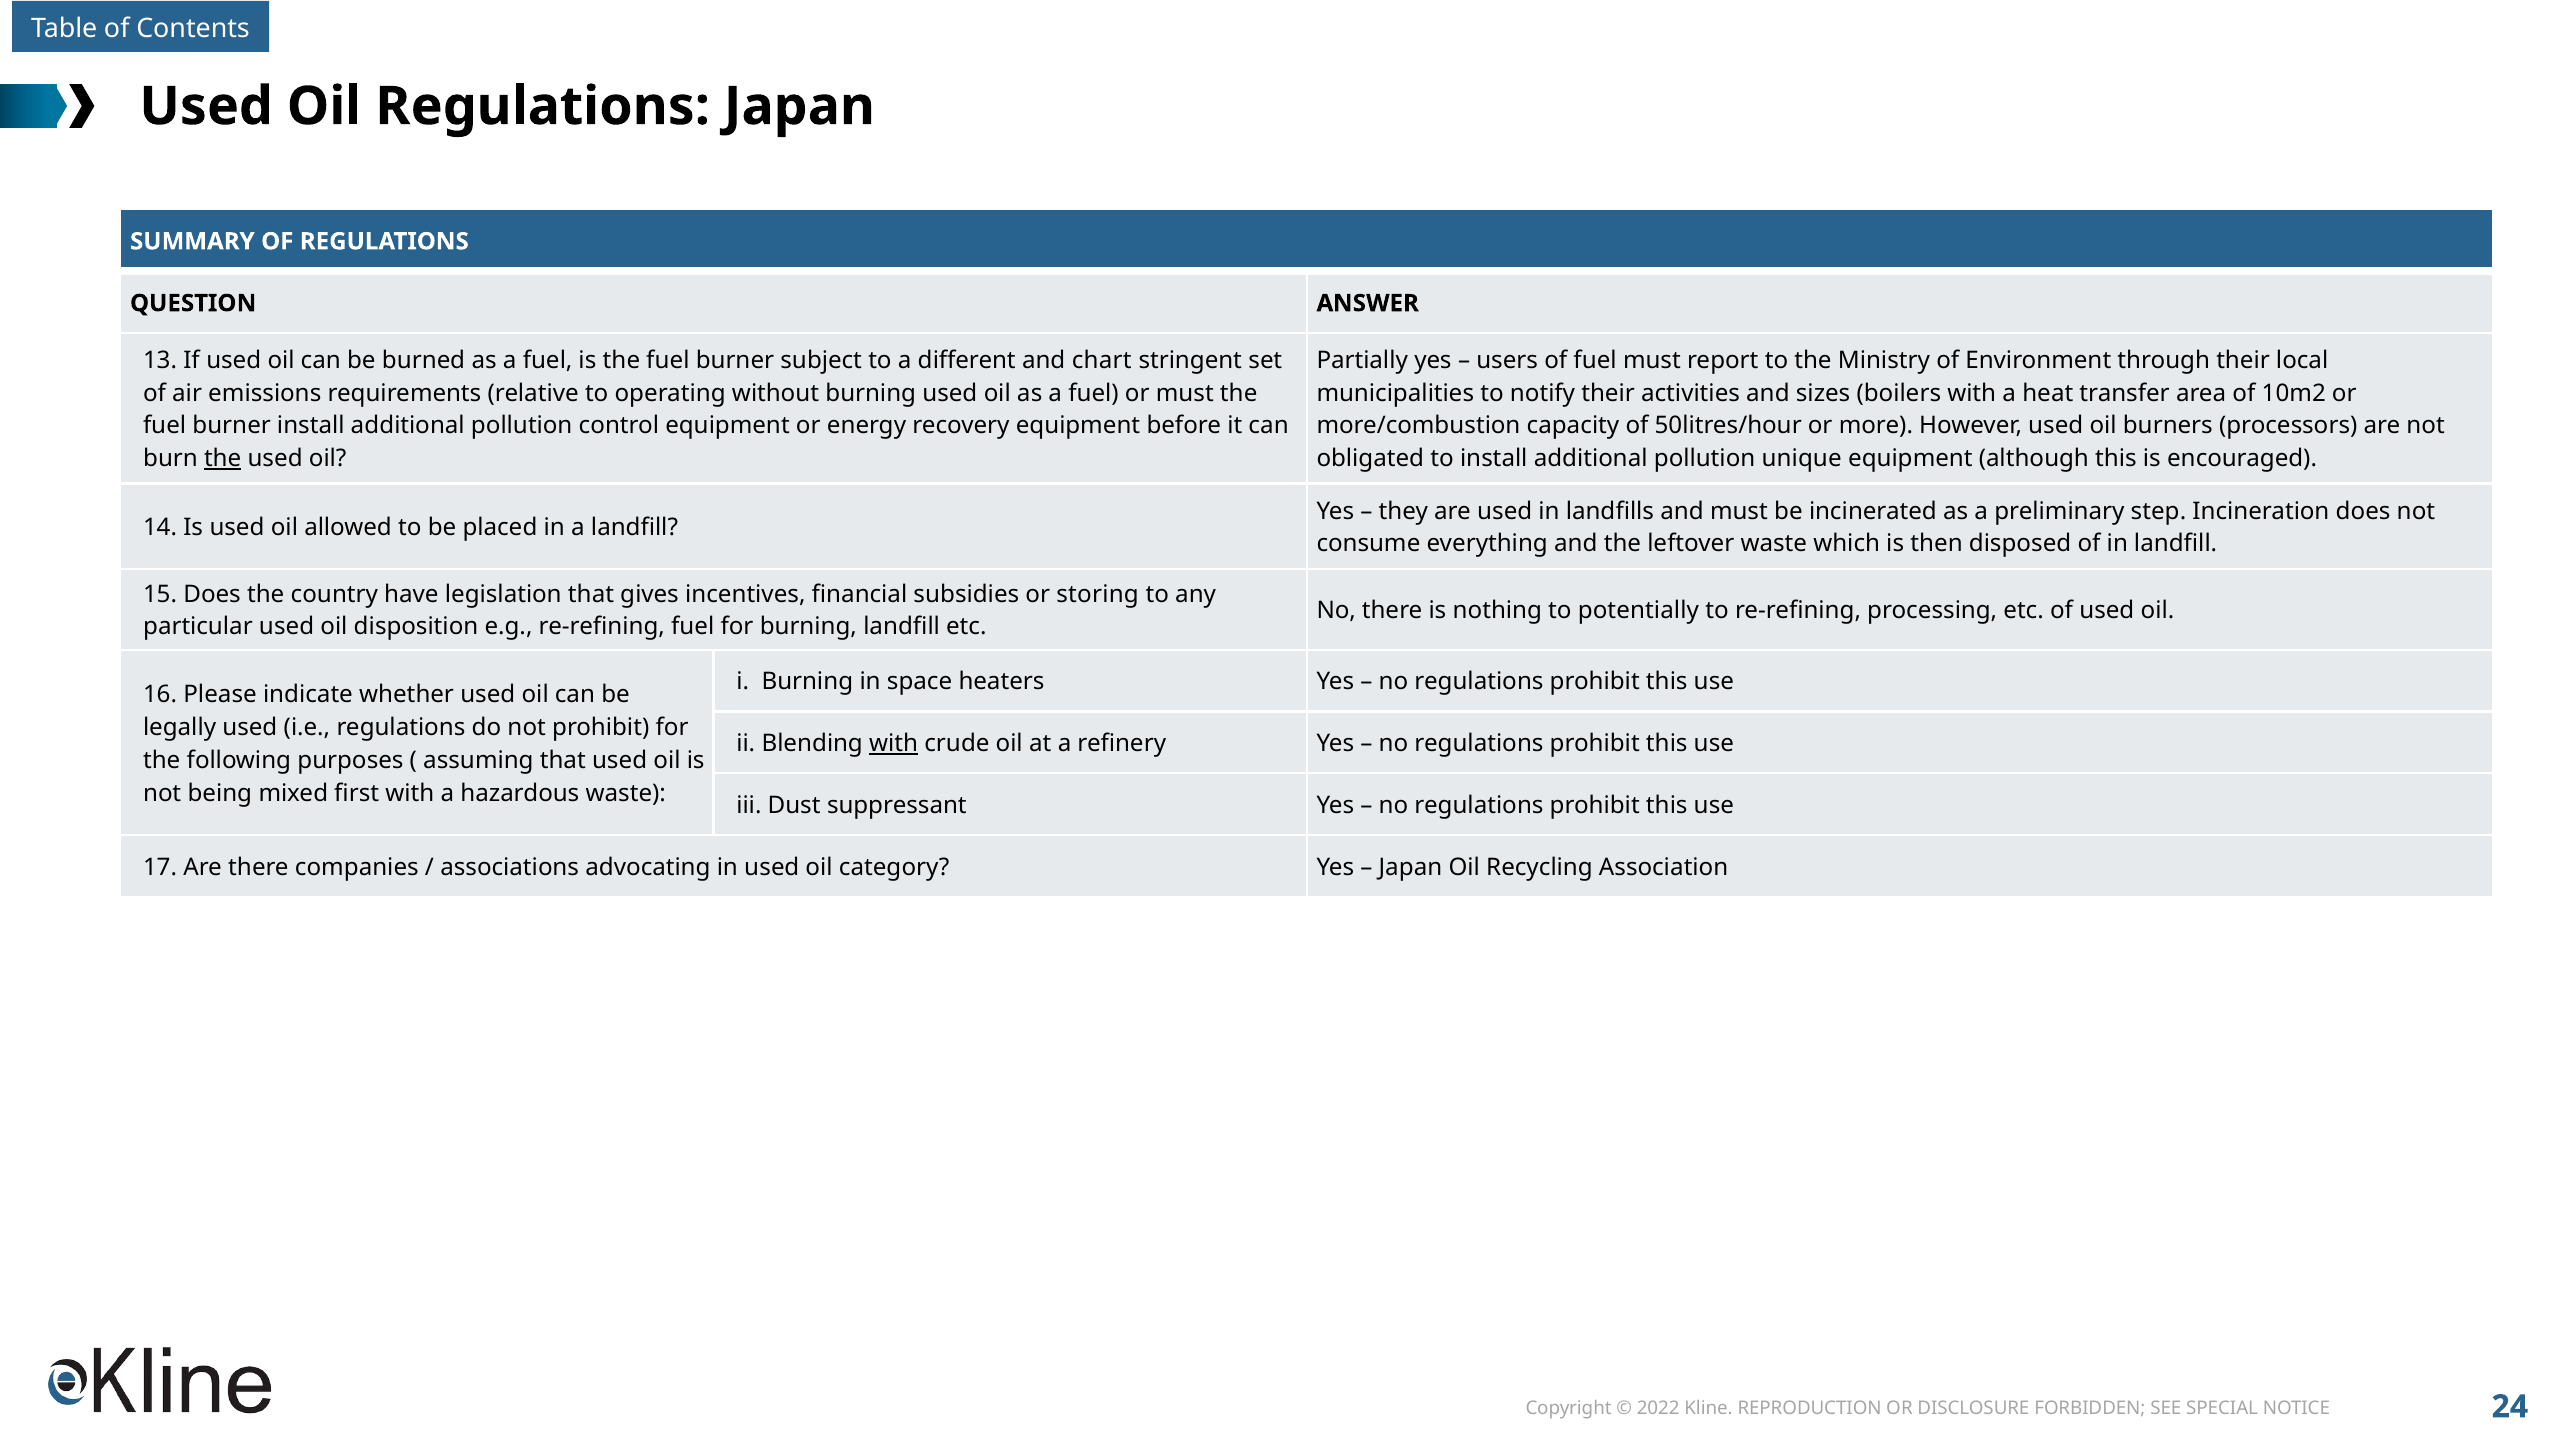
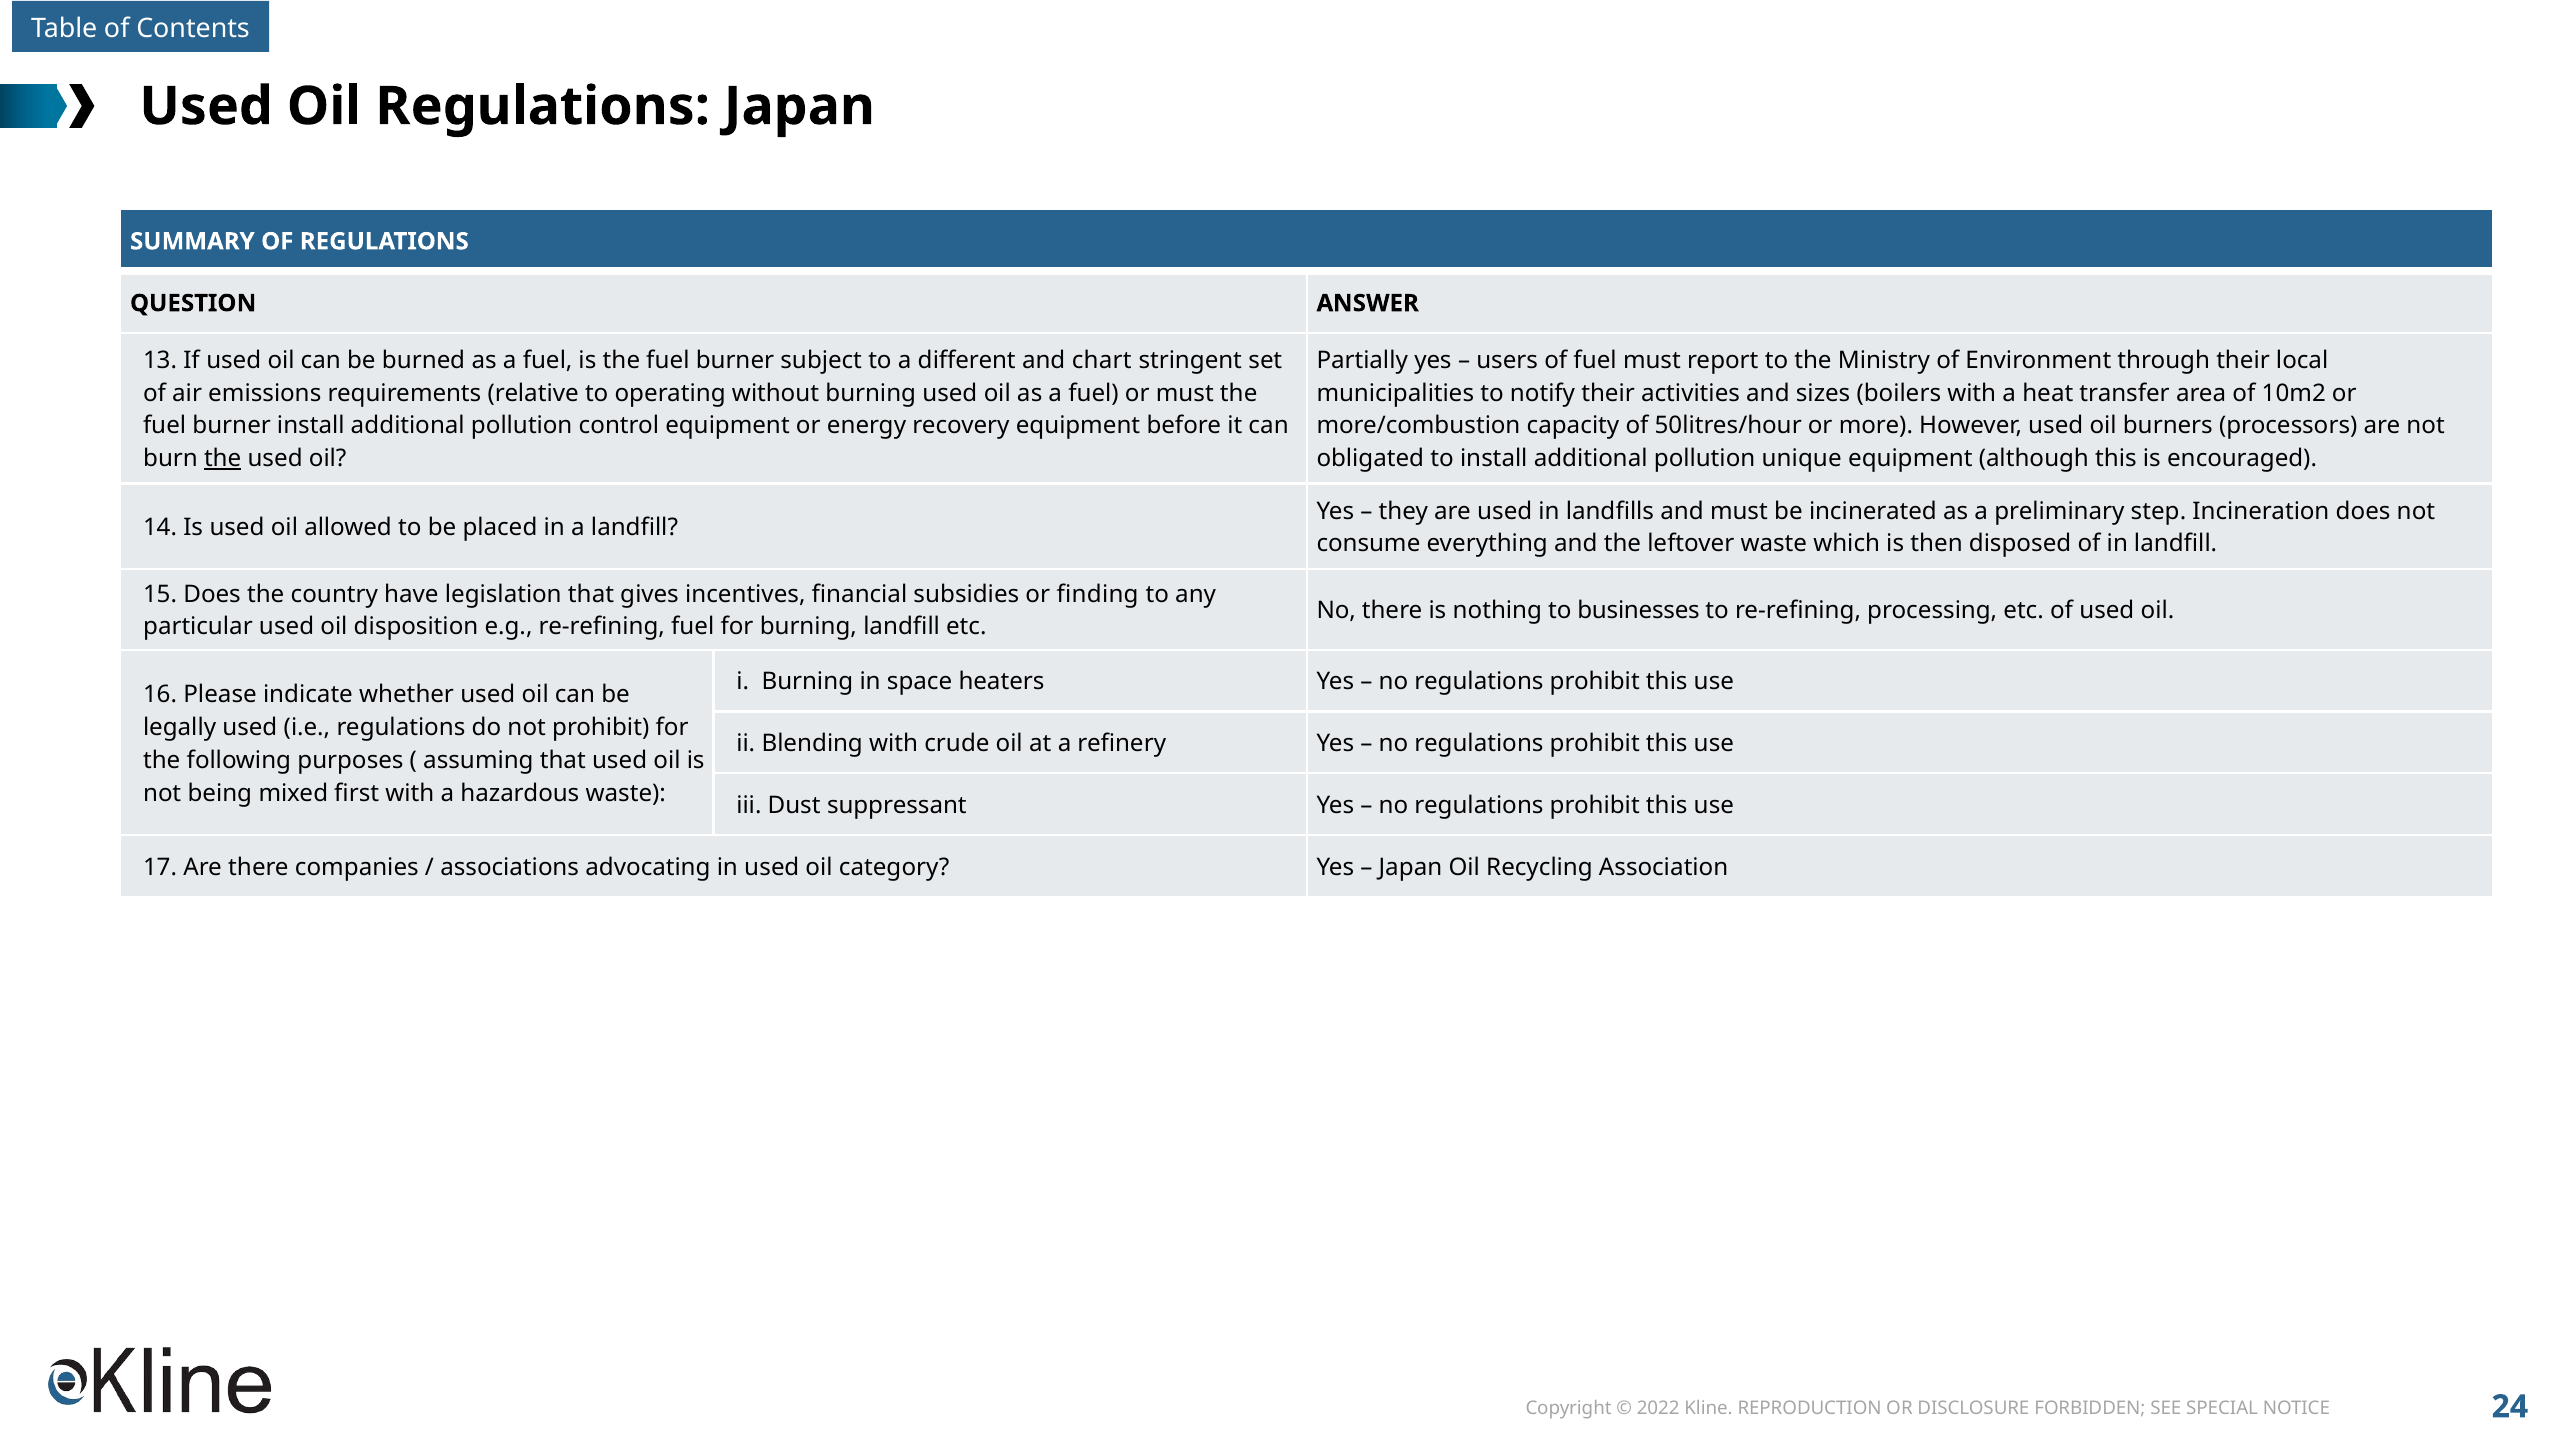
storing: storing -> finding
potentially: potentially -> businesses
with at (894, 744) underline: present -> none
